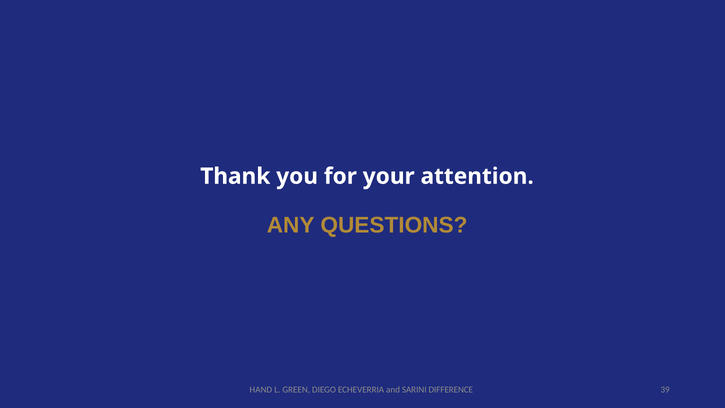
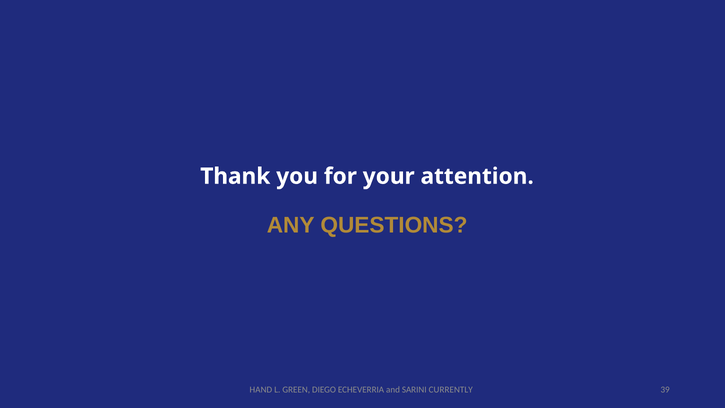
DIFFERENCE: DIFFERENCE -> CURRENTLY
